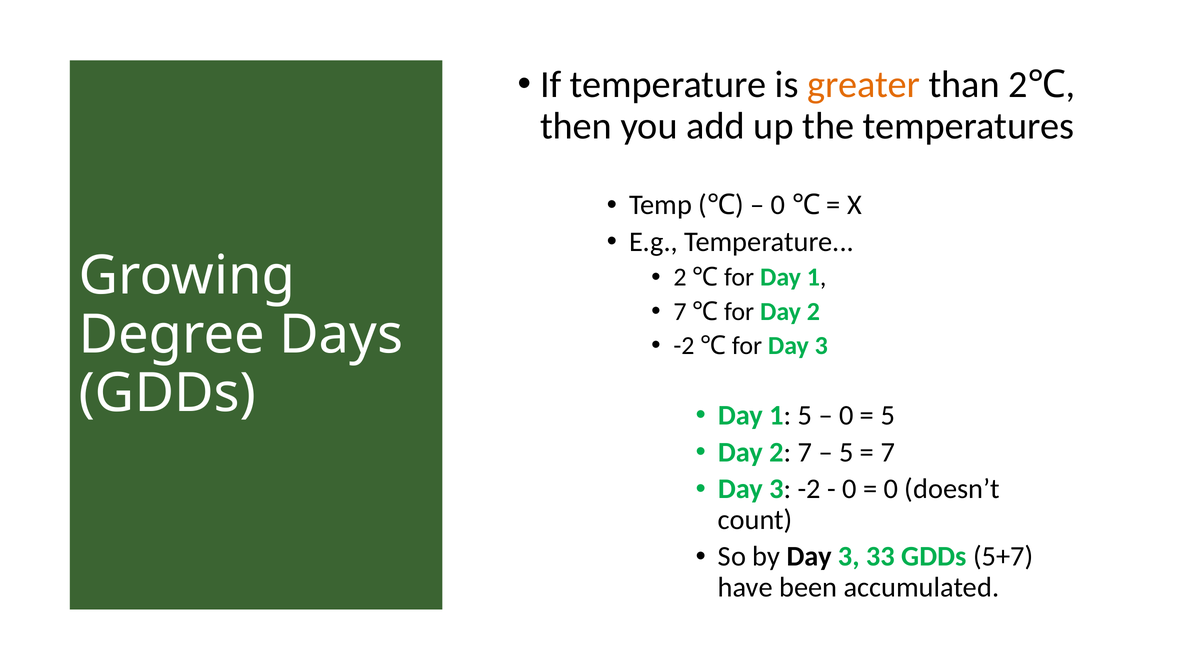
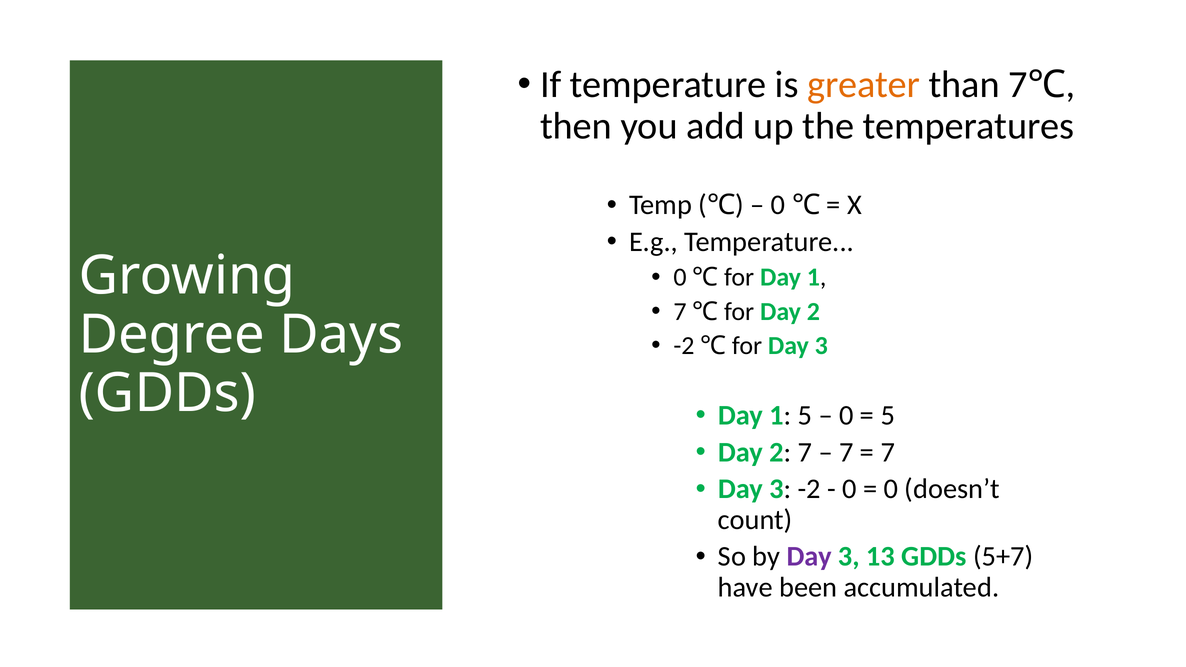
than 2: 2 -> 7
2 at (680, 277): 2 -> 0
5 at (846, 452): 5 -> 7
Day at (809, 557) colour: black -> purple
33: 33 -> 13
